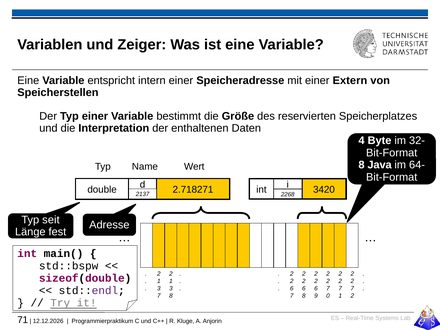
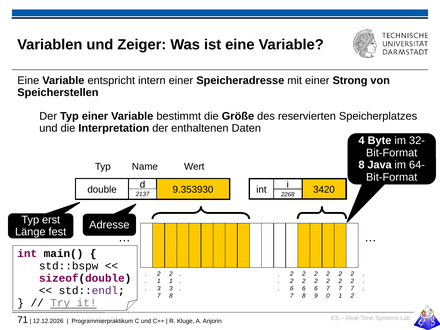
Extern: Extern -> Strong
2.718271: 2.718271 -> 9.353930
seit: seit -> erst
